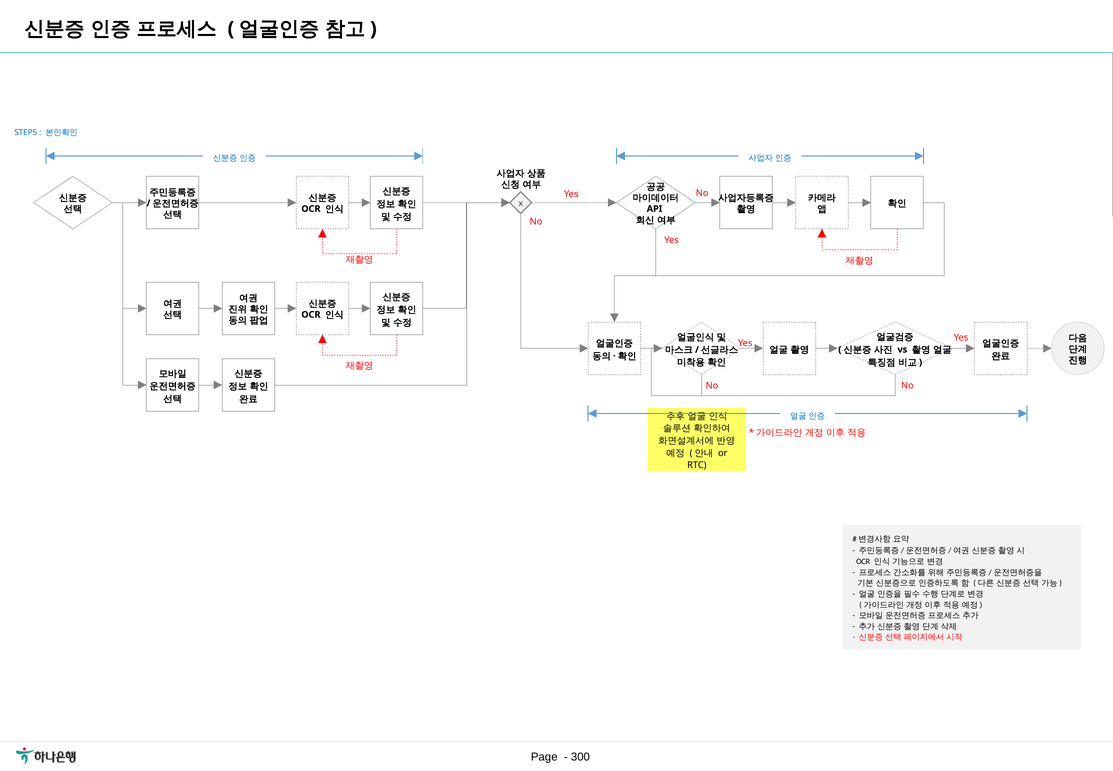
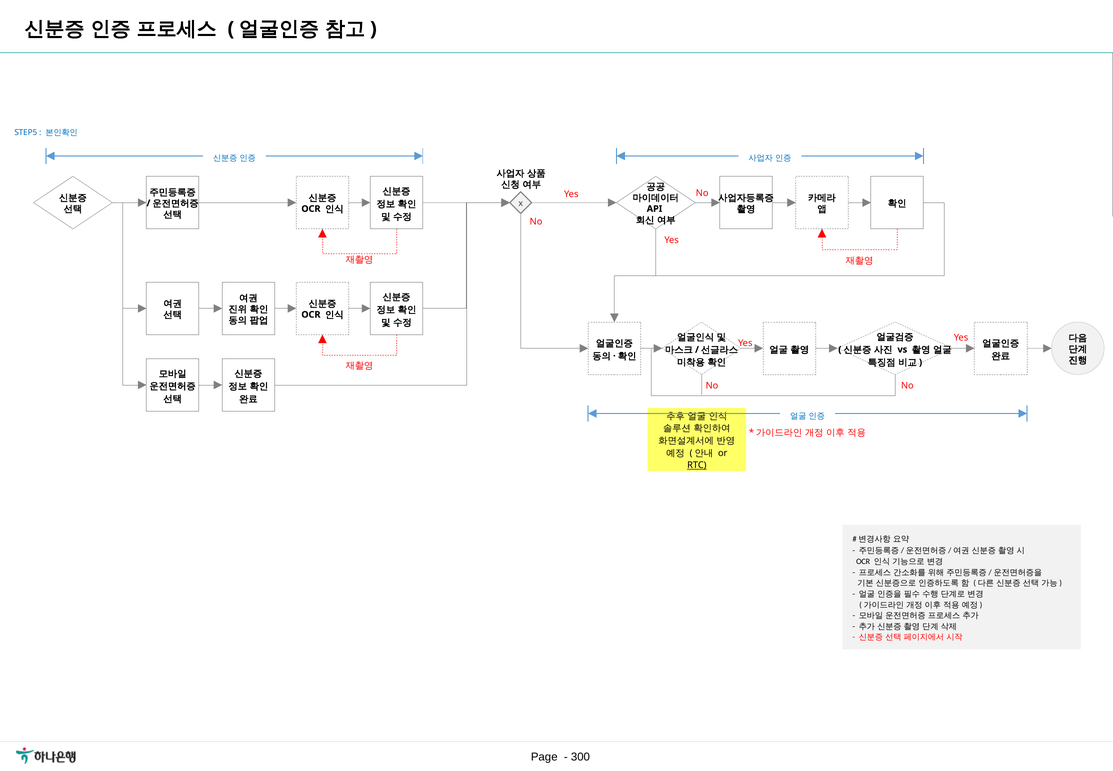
RTC underline: none -> present
